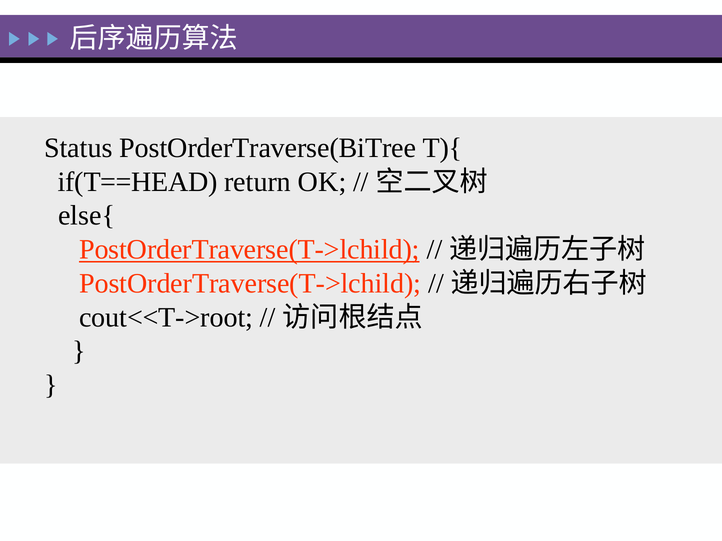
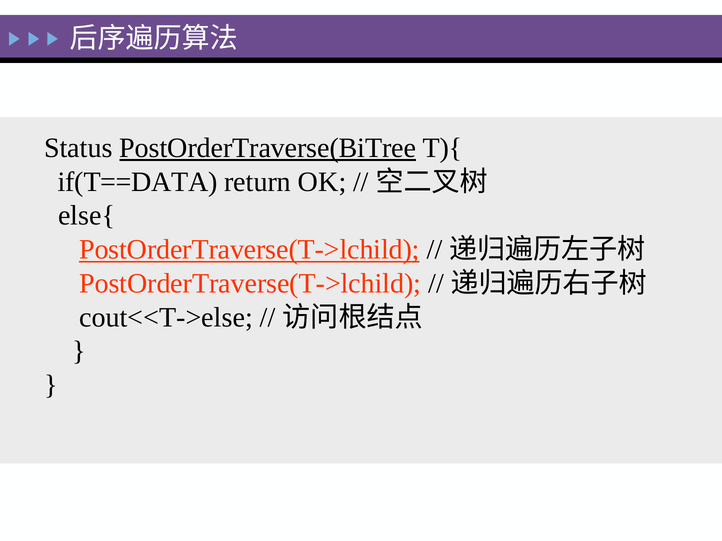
PostOrderTraverse(BiTree underline: none -> present
if(T==HEAD: if(T==HEAD -> if(T==DATA
cout<<T->root: cout<<T->root -> cout<<T->else
